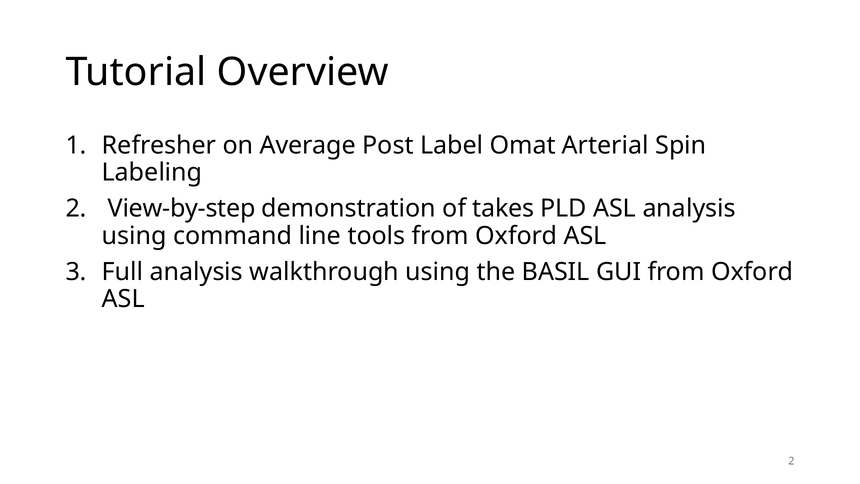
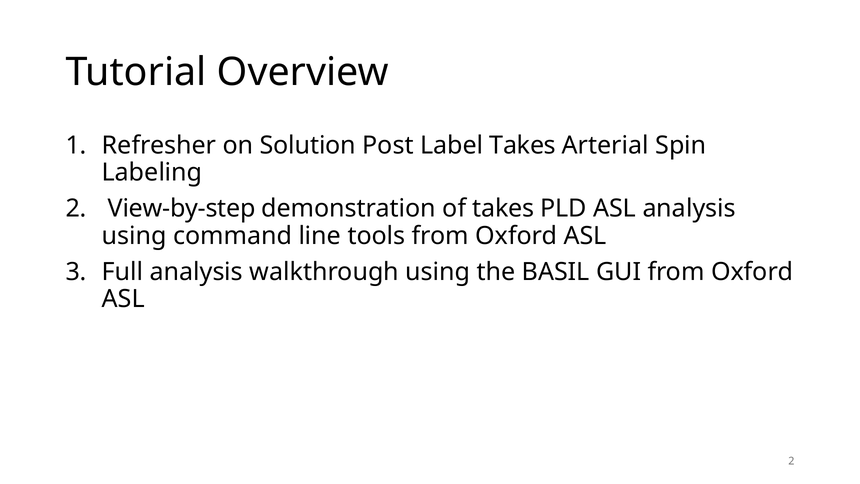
Average: Average -> Solution
Label Omat: Omat -> Takes
